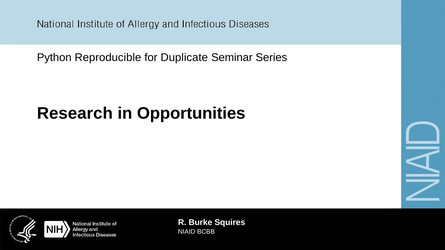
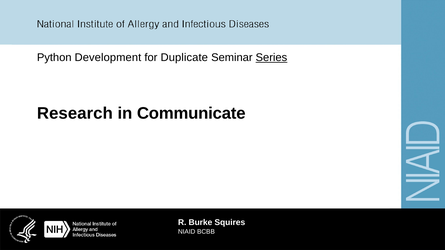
Reproducible: Reproducible -> Development
Series underline: none -> present
Opportunities: Opportunities -> Communicate
